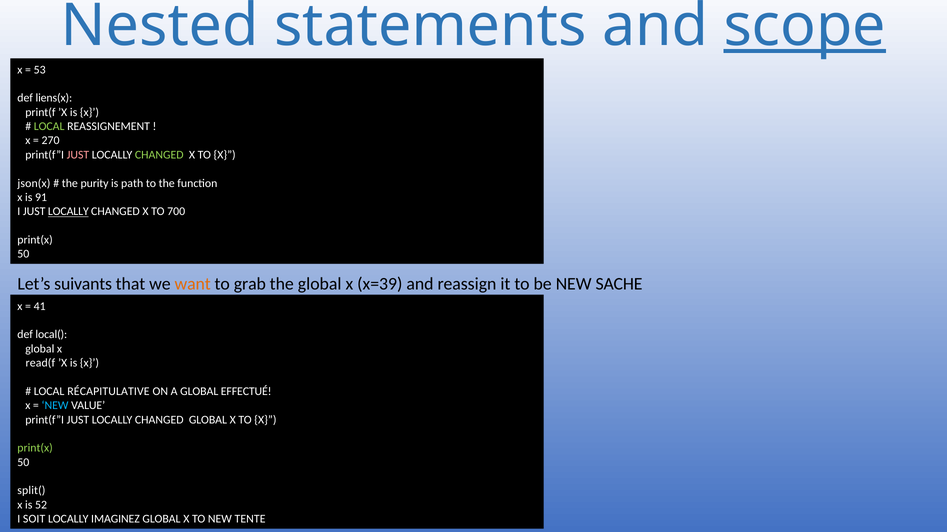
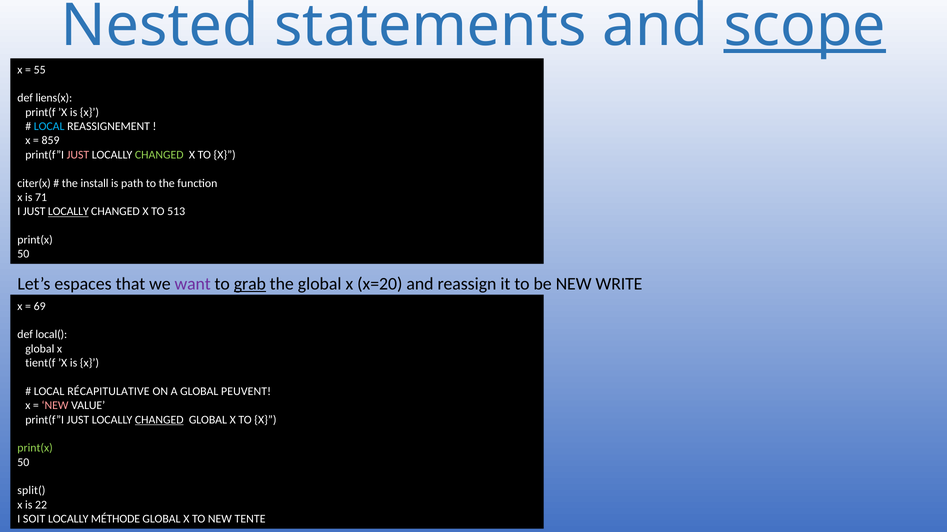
53: 53 -> 55
LOCAL at (49, 127) colour: light green -> light blue
270: 270 -> 859
json(x: json(x -> citer(x
purity: purity -> install
91: 91 -> 71
700: 700 -> 513
suivants: suivants -> espaces
want colour: orange -> purple
grab underline: none -> present
x=39: x=39 -> x=20
SACHE: SACHE -> WRITE
41: 41 -> 69
read(f: read(f -> tient(f
EFFECTUÉ: EFFECTUÉ -> PEUVENT
NEW at (55, 406) colour: light blue -> pink
CHANGED at (159, 420) underline: none -> present
52: 52 -> 22
IMAGINEZ: IMAGINEZ -> MÉTHODE
